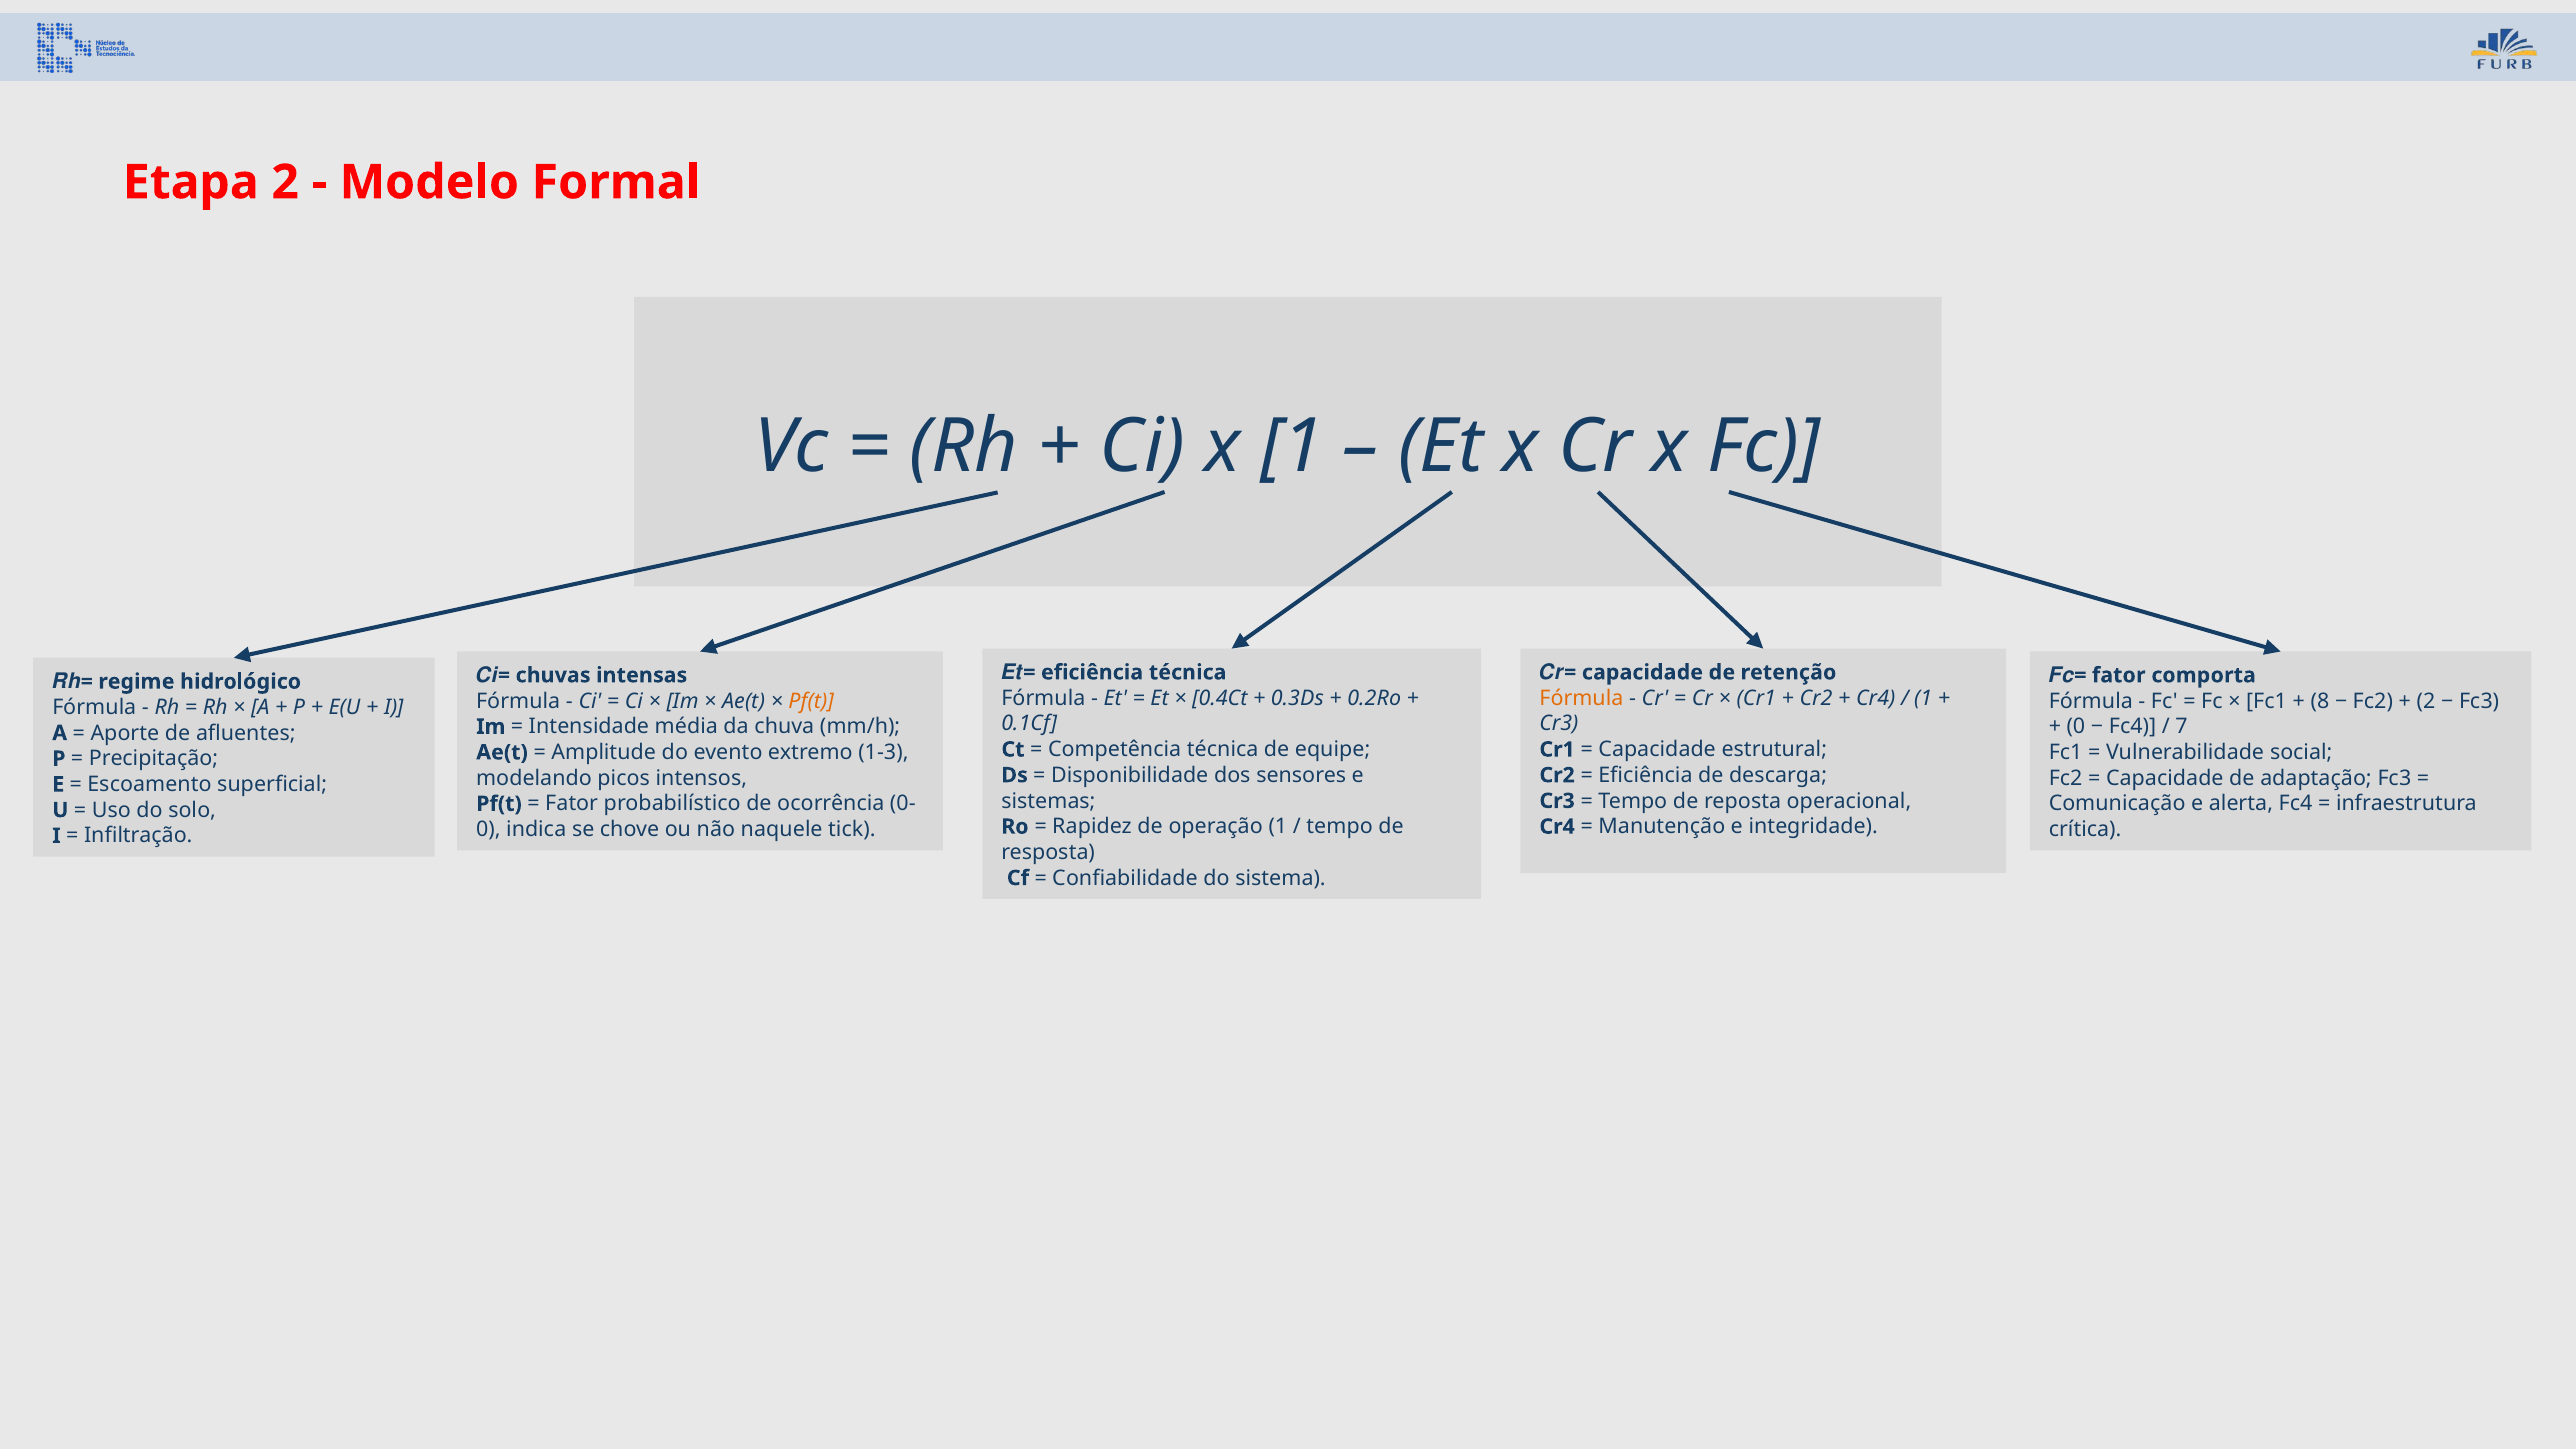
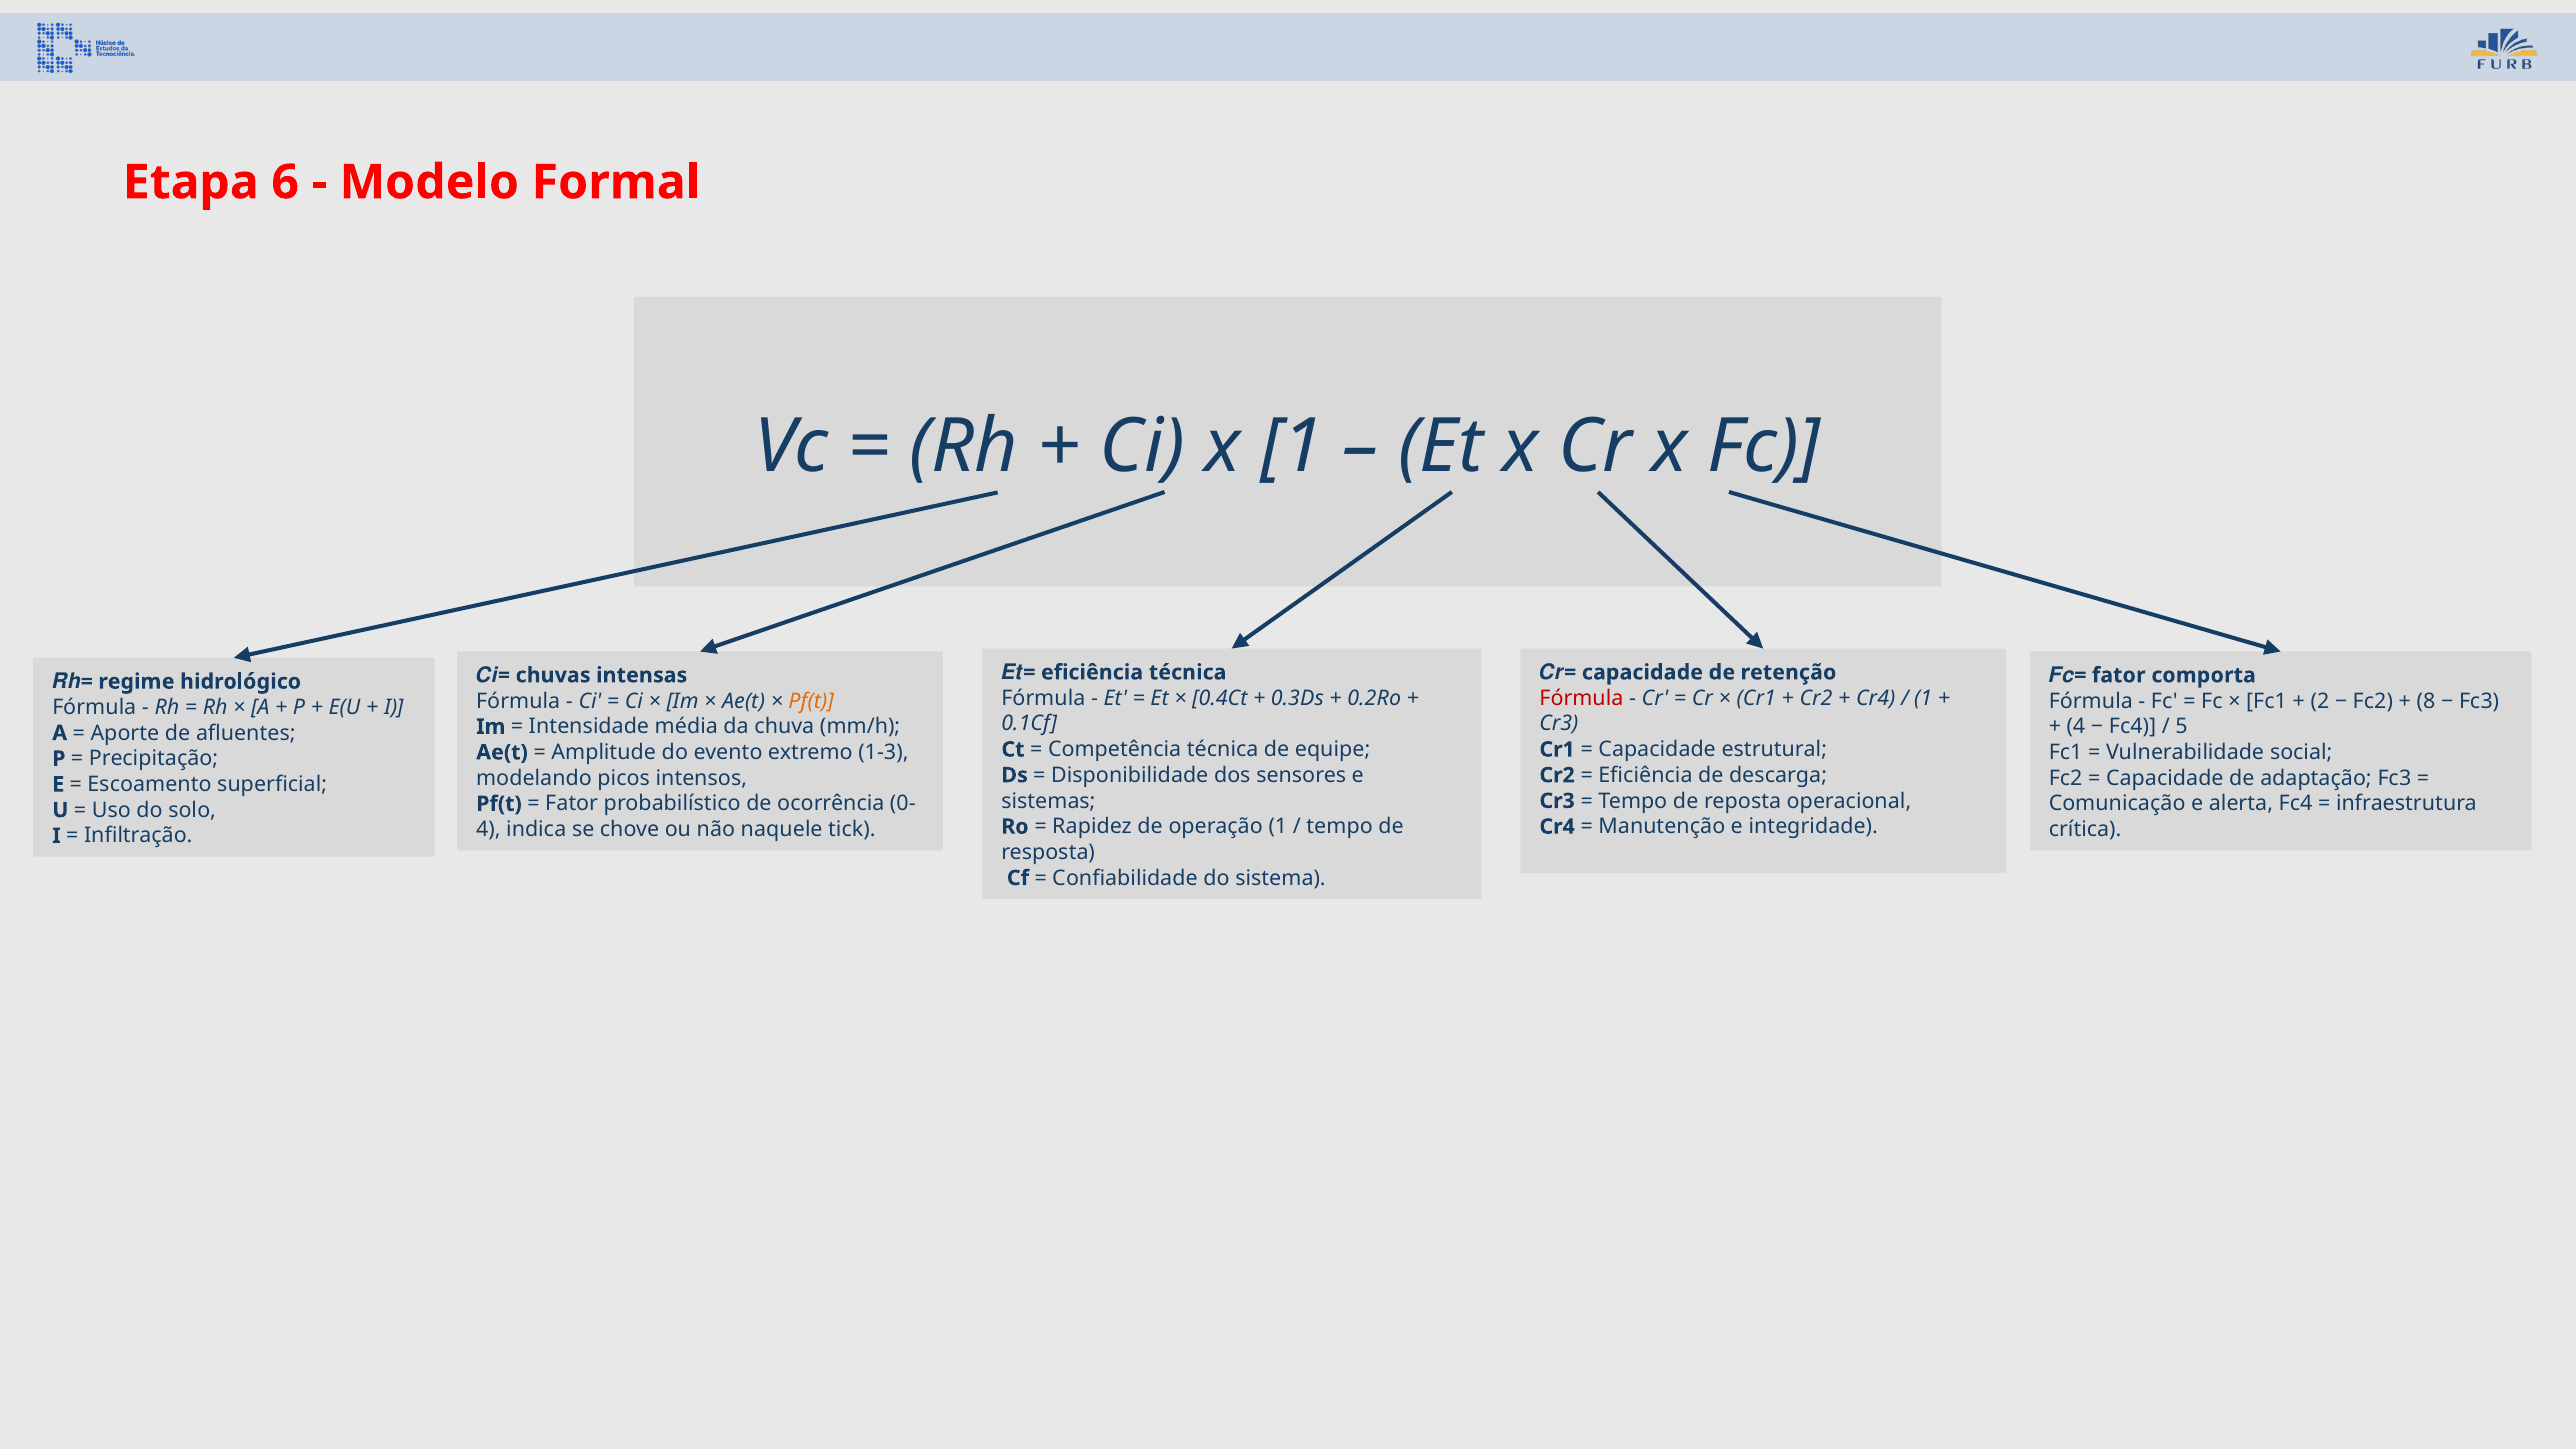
Etapa 2: 2 -> 6
Fórmula at (1581, 698) colour: orange -> red
8: 8 -> 2
2 at (2426, 701): 2 -> 8
0 at (2076, 727): 0 -> 4
7: 7 -> 5
0 at (488, 830): 0 -> 4
